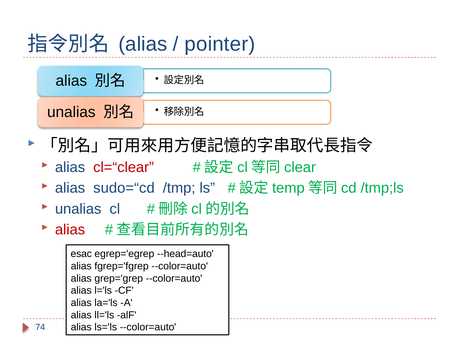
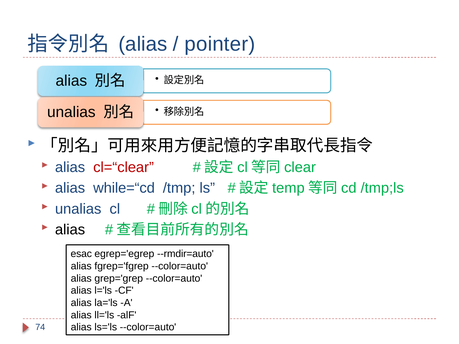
sudo=“cd: sudo=“cd -> while=“cd
alias at (70, 230) colour: red -> black
--head=auto: --head=auto -> --rmdir=auto
